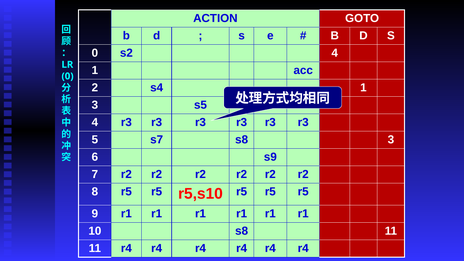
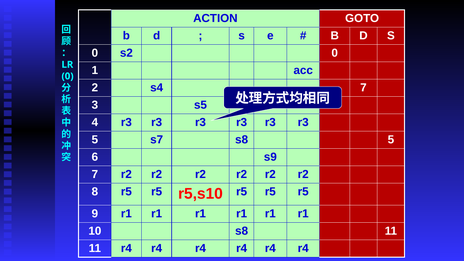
s2 4: 4 -> 0
s4 1: 1 -> 7
s8 3: 3 -> 5
